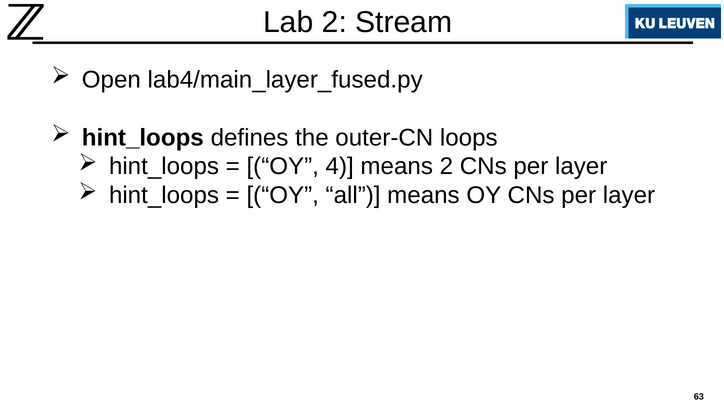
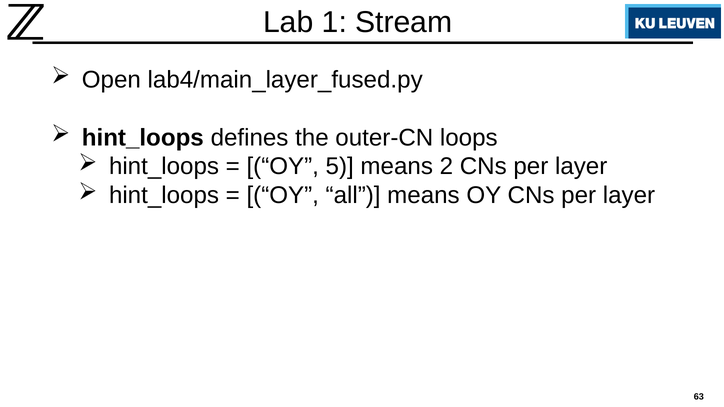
Lab 2: 2 -> 1
4: 4 -> 5
